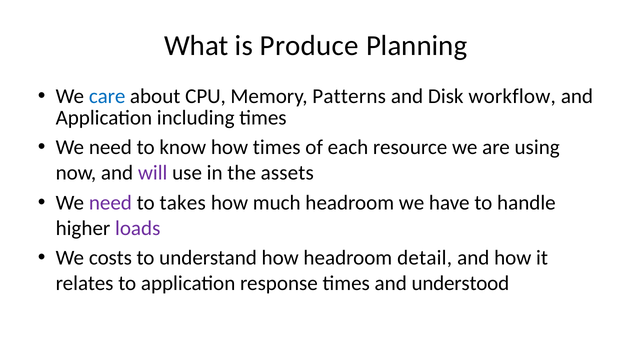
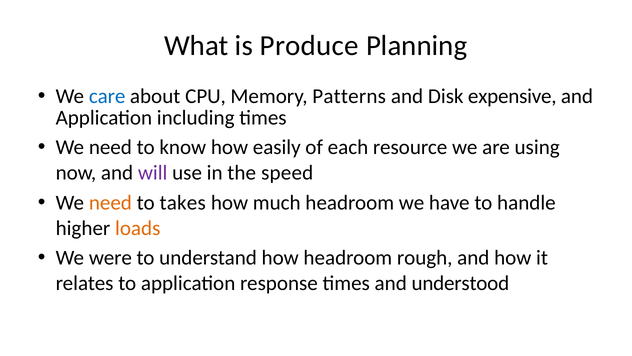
workflow: workflow -> expensive
how times: times -> easily
assets: assets -> speed
need at (110, 202) colour: purple -> orange
loads colour: purple -> orange
costs: costs -> were
detail: detail -> rough
